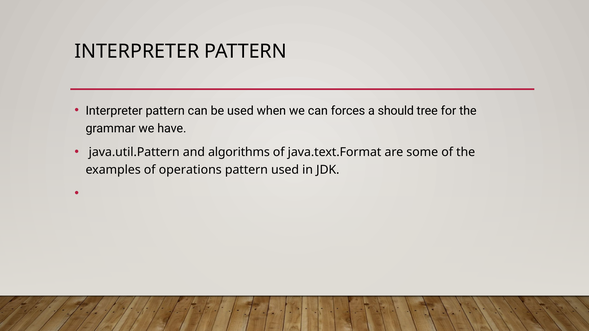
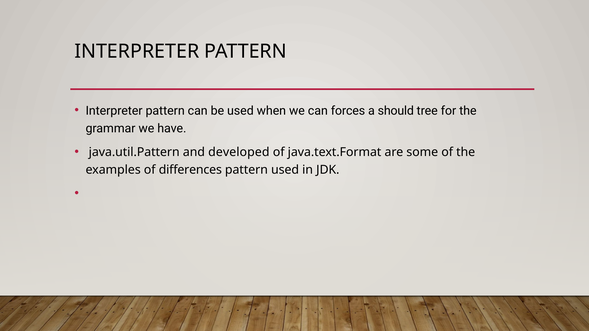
algorithms: algorithms -> developed
operations: operations -> differences
